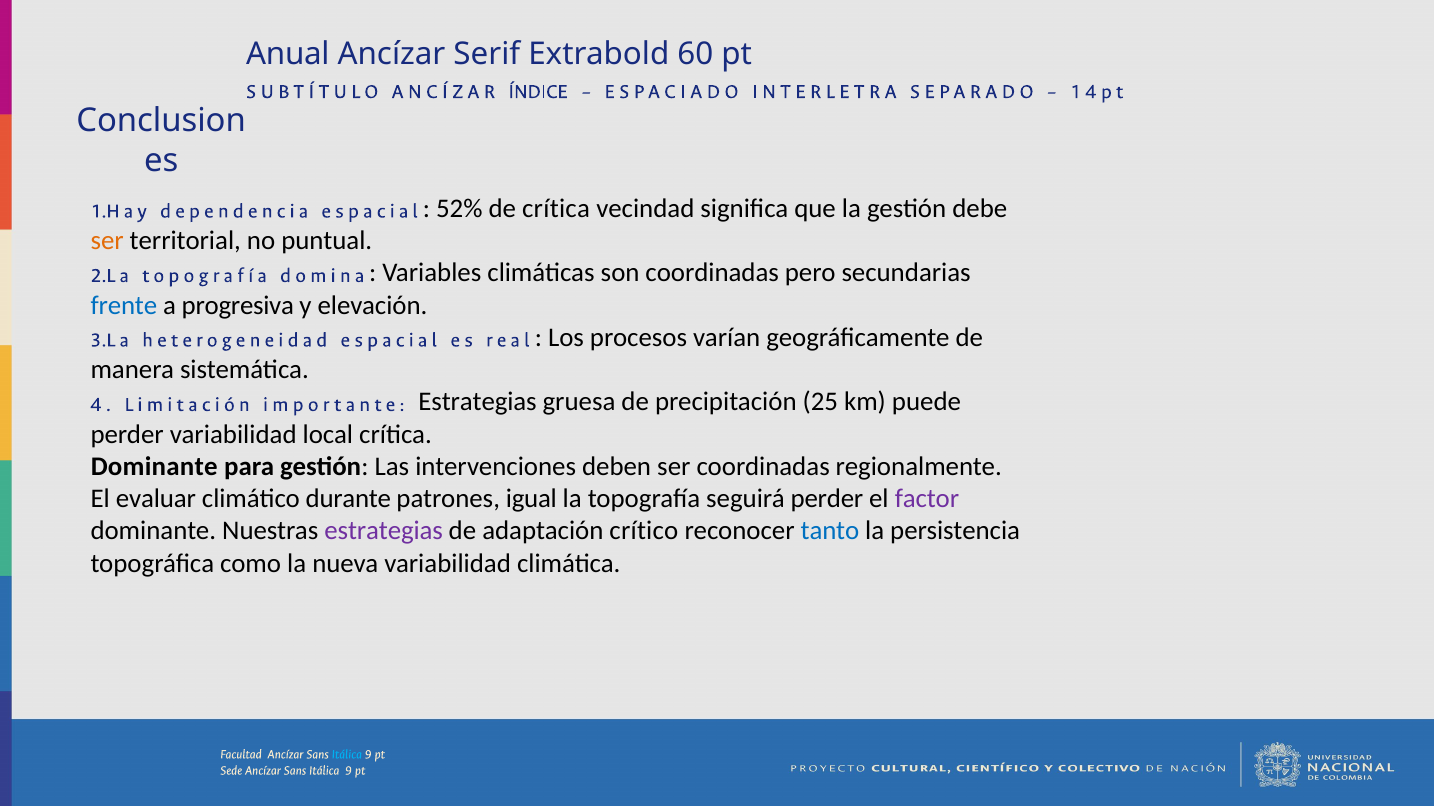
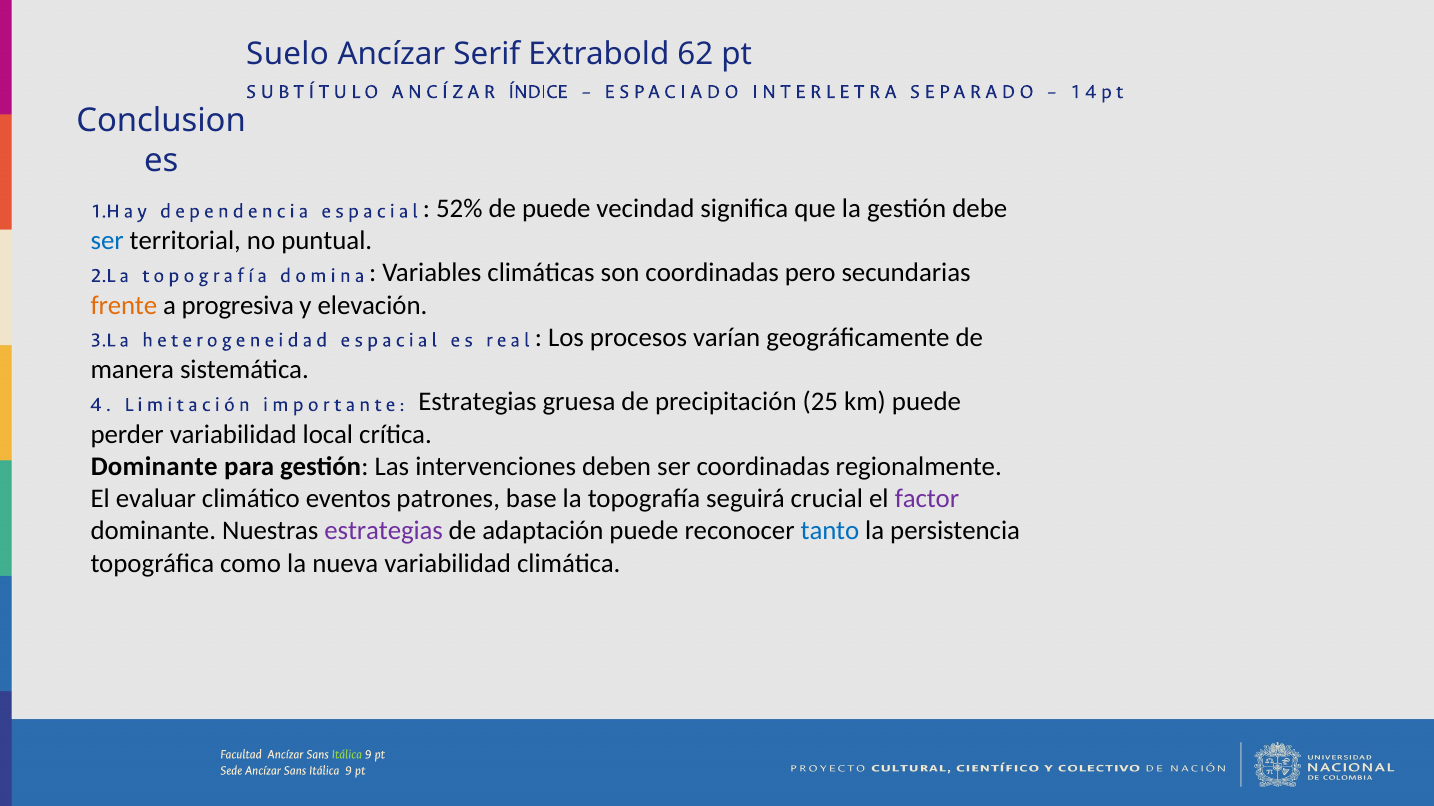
Anual: Anual -> Suelo
60: 60 -> 62
de crítica: crítica -> puede
ser at (107, 241) colour: orange -> blue
frente colour: blue -> orange
durante: durante -> eventos
igual: igual -> base
seguirá perder: perder -> crucial
adaptación crítico: crítico -> puede
Itálica at (347, 755) colour: light blue -> light green
